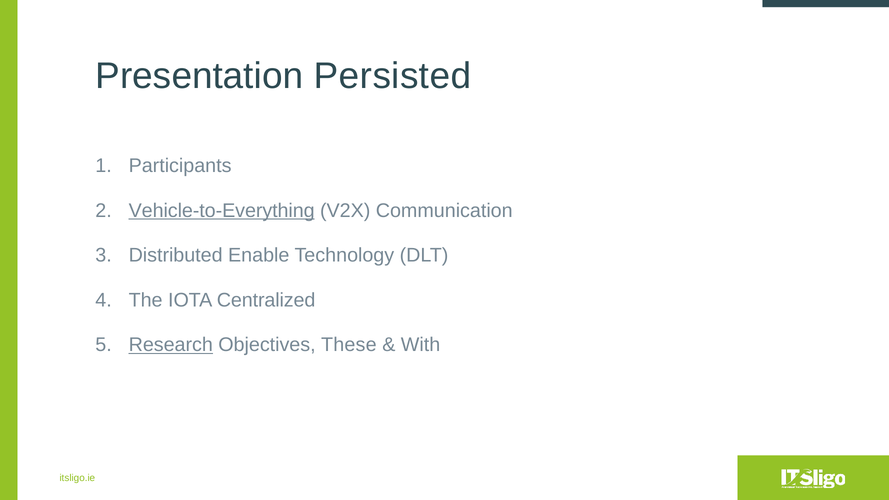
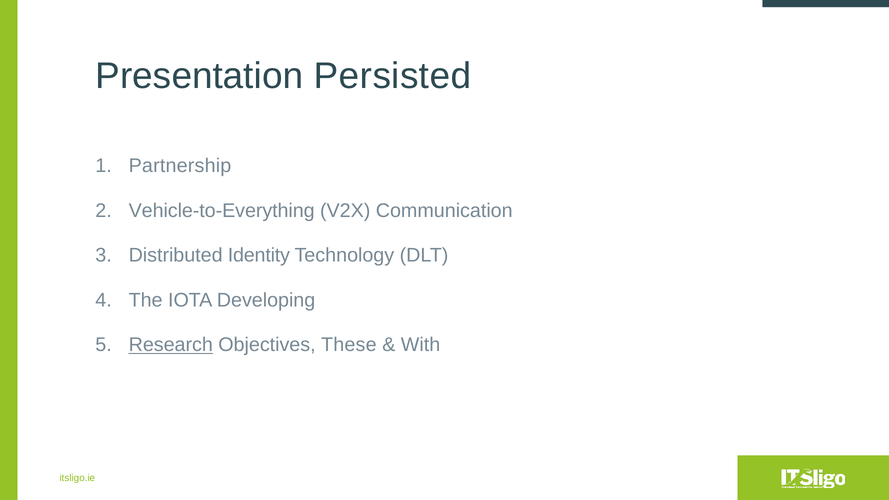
Participants: Participants -> Partnership
Vehicle-to-Everything underline: present -> none
Enable: Enable -> Identity
Centralized: Centralized -> Developing
